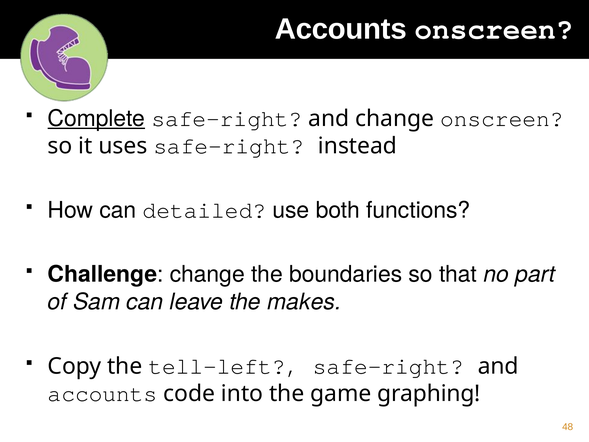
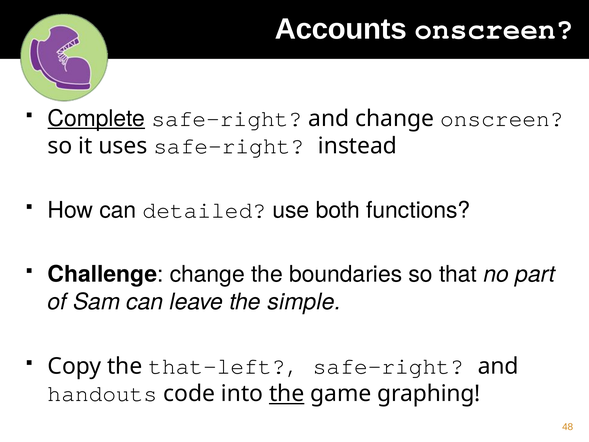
makes: makes -> simple
tell-left: tell-left -> that-left
accounts at (103, 393): accounts -> handouts
the at (287, 393) underline: none -> present
